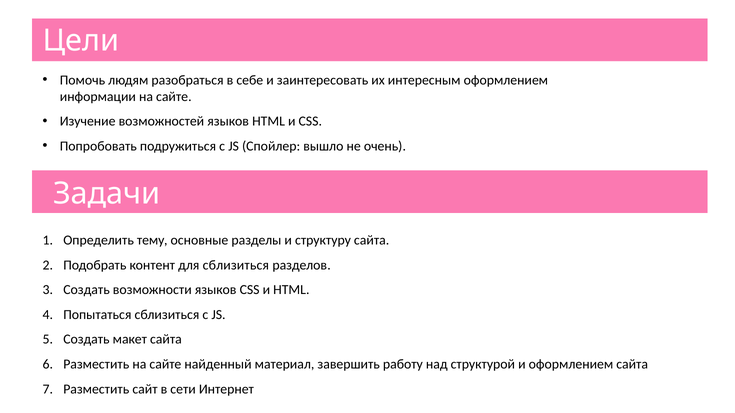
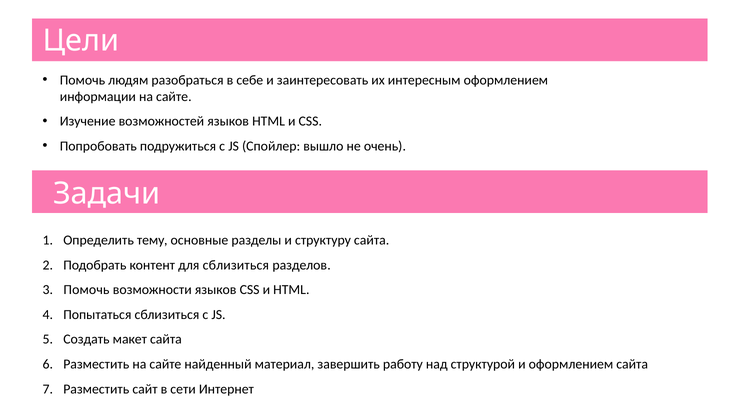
Создать at (87, 290): Создать -> Помочь
